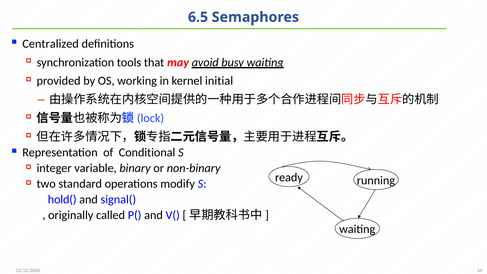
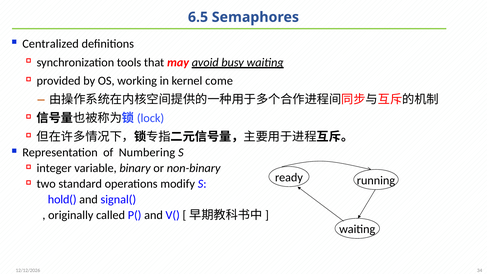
initial: initial -> come
Conditional: Conditional -> Numbering
